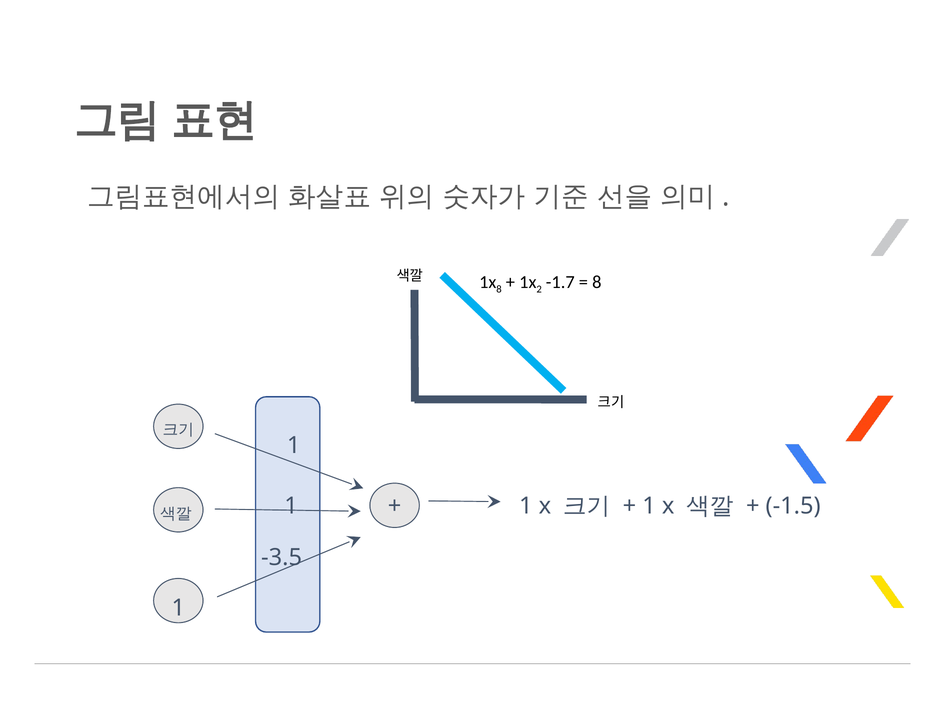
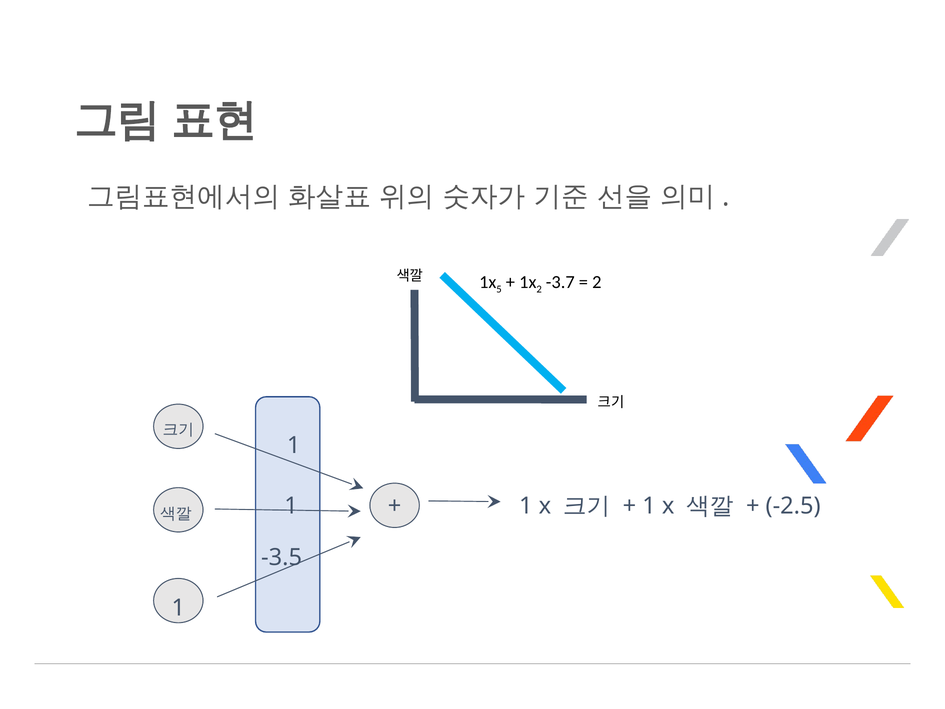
8 at (499, 289): 8 -> 5
-1.7: -1.7 -> -3.7
8 at (597, 282): 8 -> 2
-1.5: -1.5 -> -2.5
